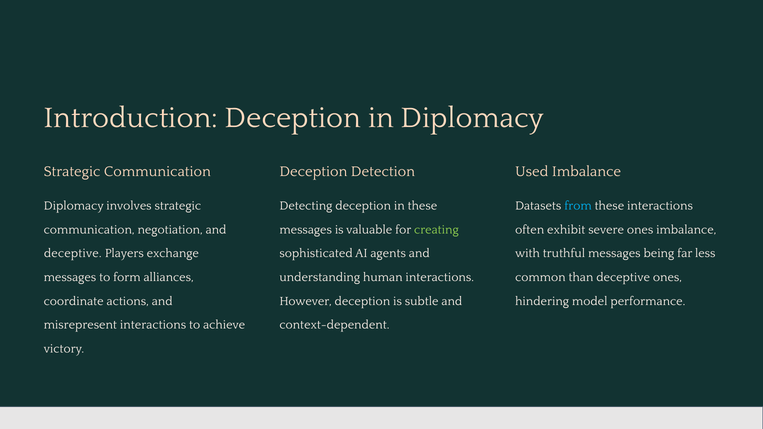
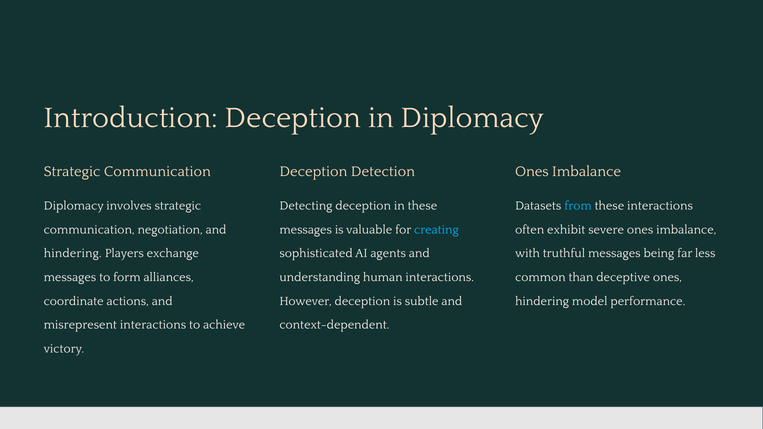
Used at (532, 172): Used -> Ones
creating colour: light green -> light blue
deceptive at (73, 253): deceptive -> hindering
